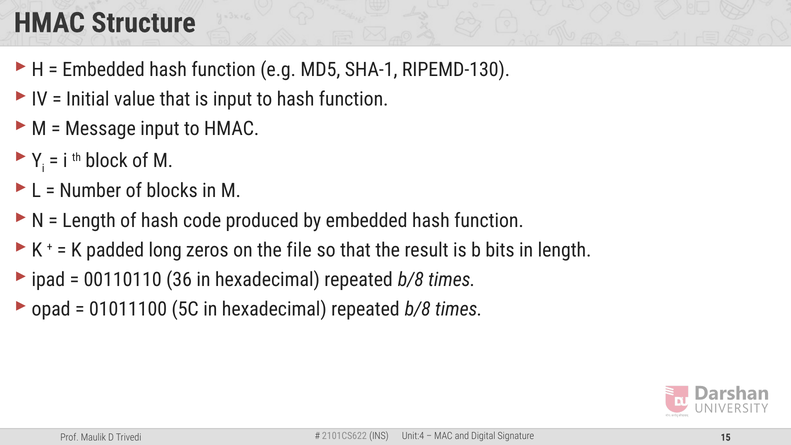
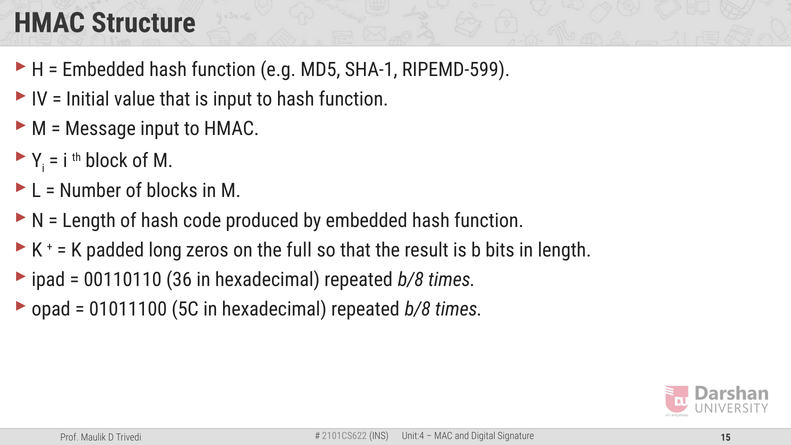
RIPEMD-130: RIPEMD-130 -> RIPEMD-599
file: file -> full
